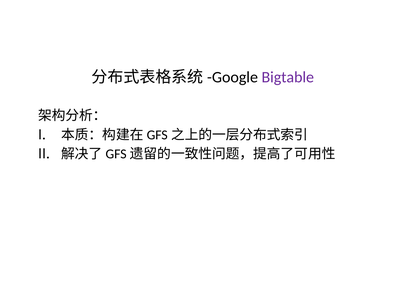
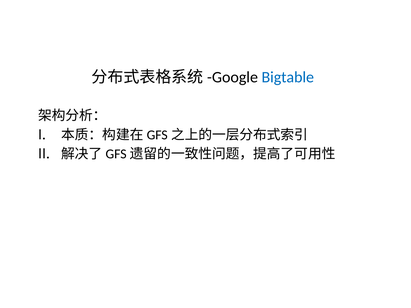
Bigtable colour: purple -> blue
